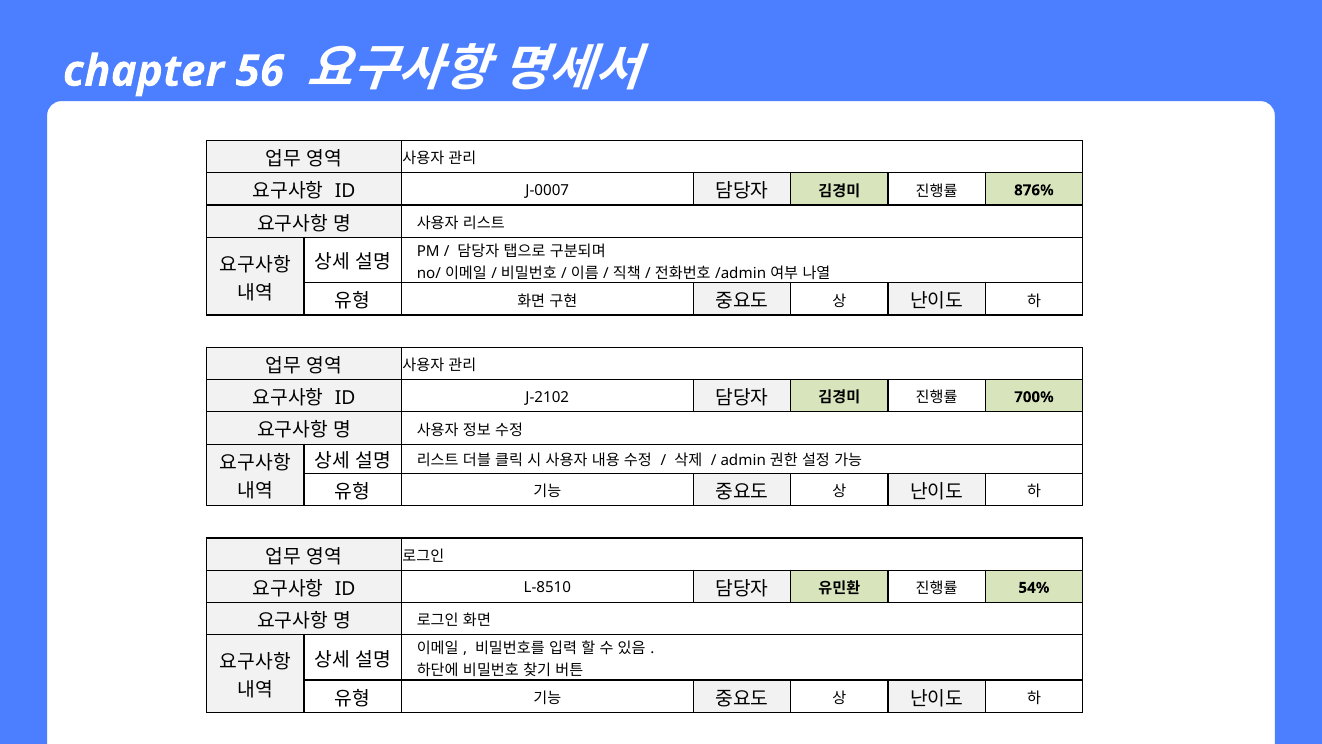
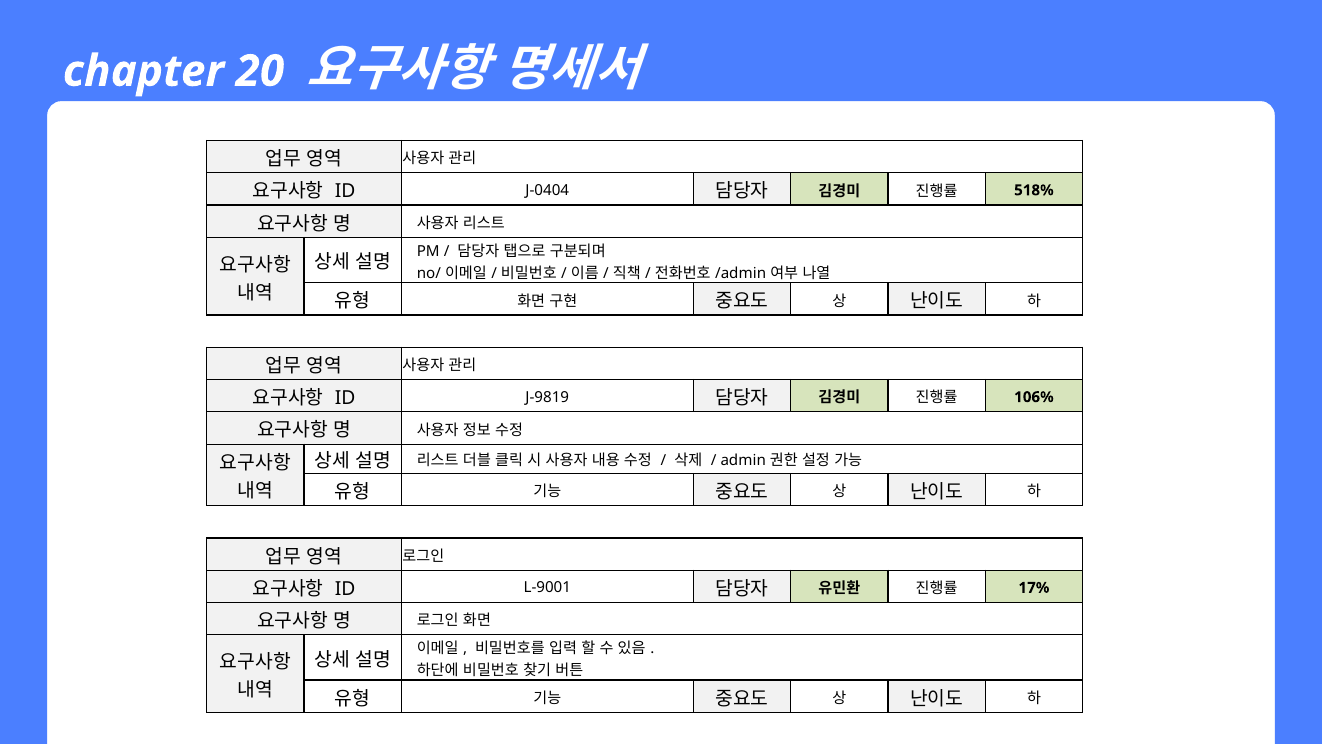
56: 56 -> 20
J-0007: J-0007 -> J-0404
876%: 876% -> 518%
J-2102: J-2102 -> J-9819
700%: 700% -> 106%
L-8510: L-8510 -> L-9001
54%: 54% -> 17%
